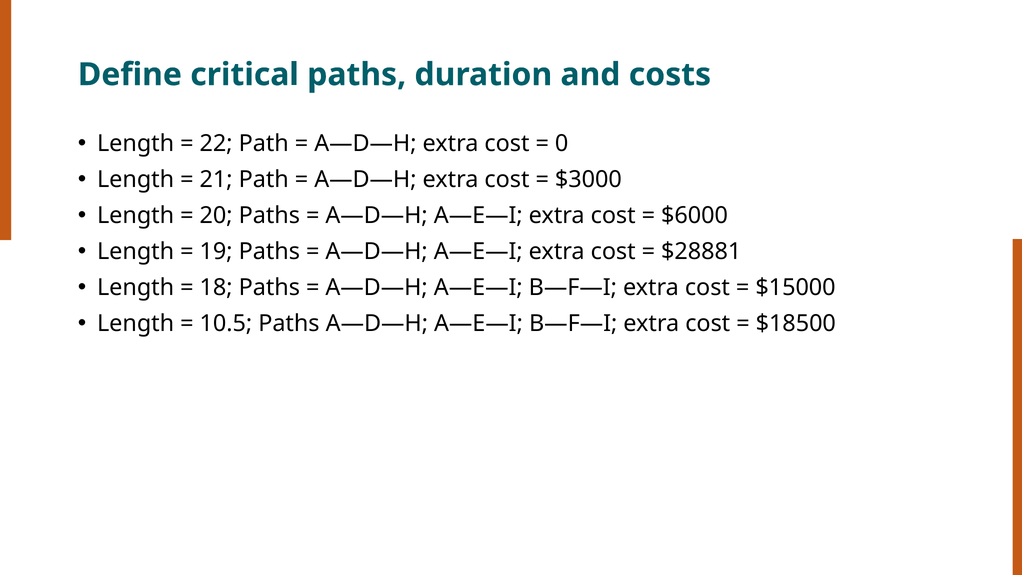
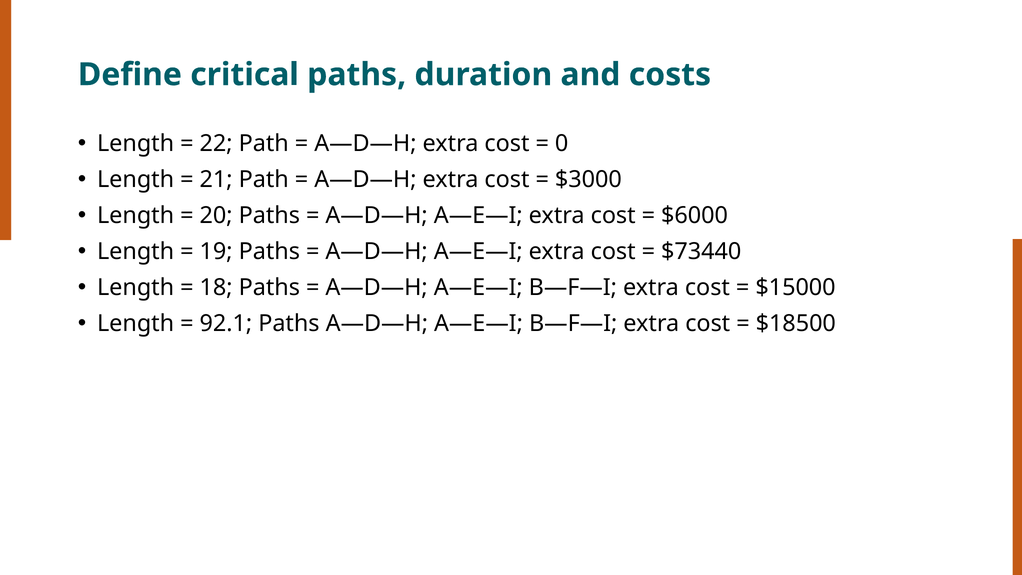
$28881: $28881 -> $73440
10.5: 10.5 -> 92.1
